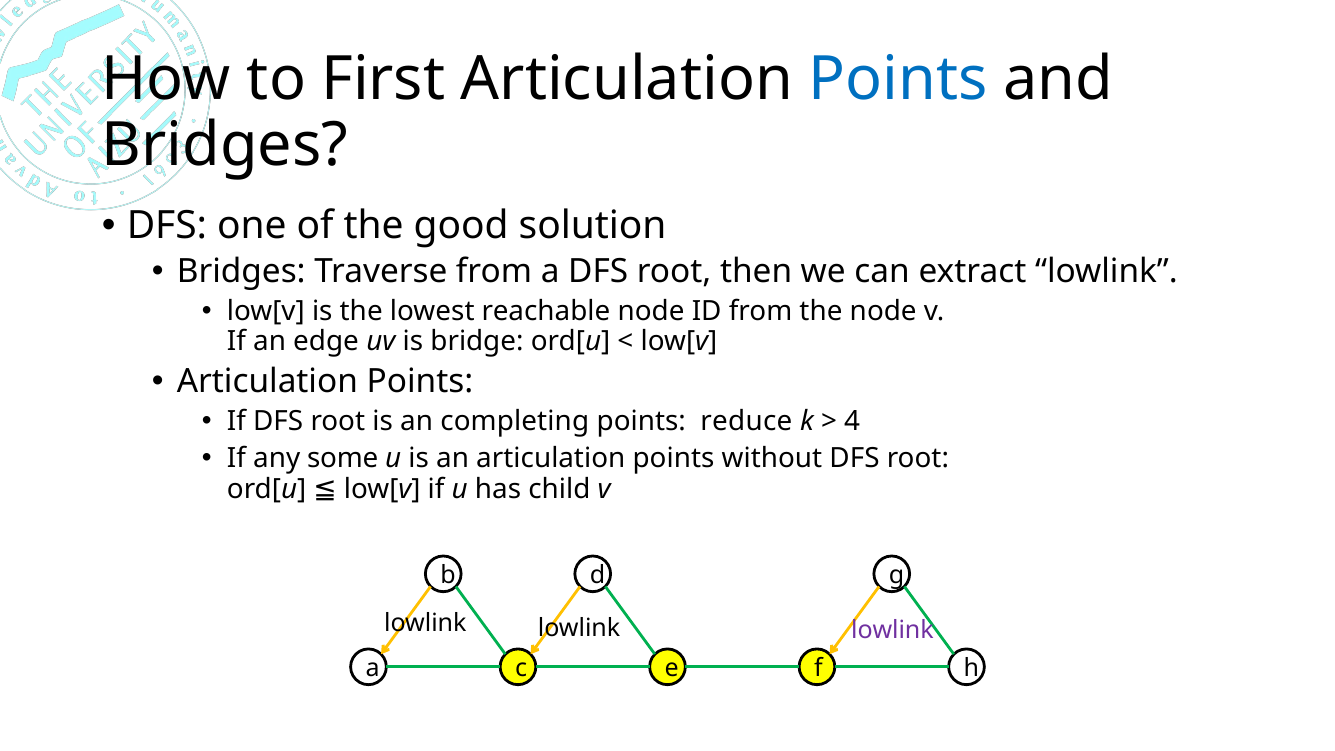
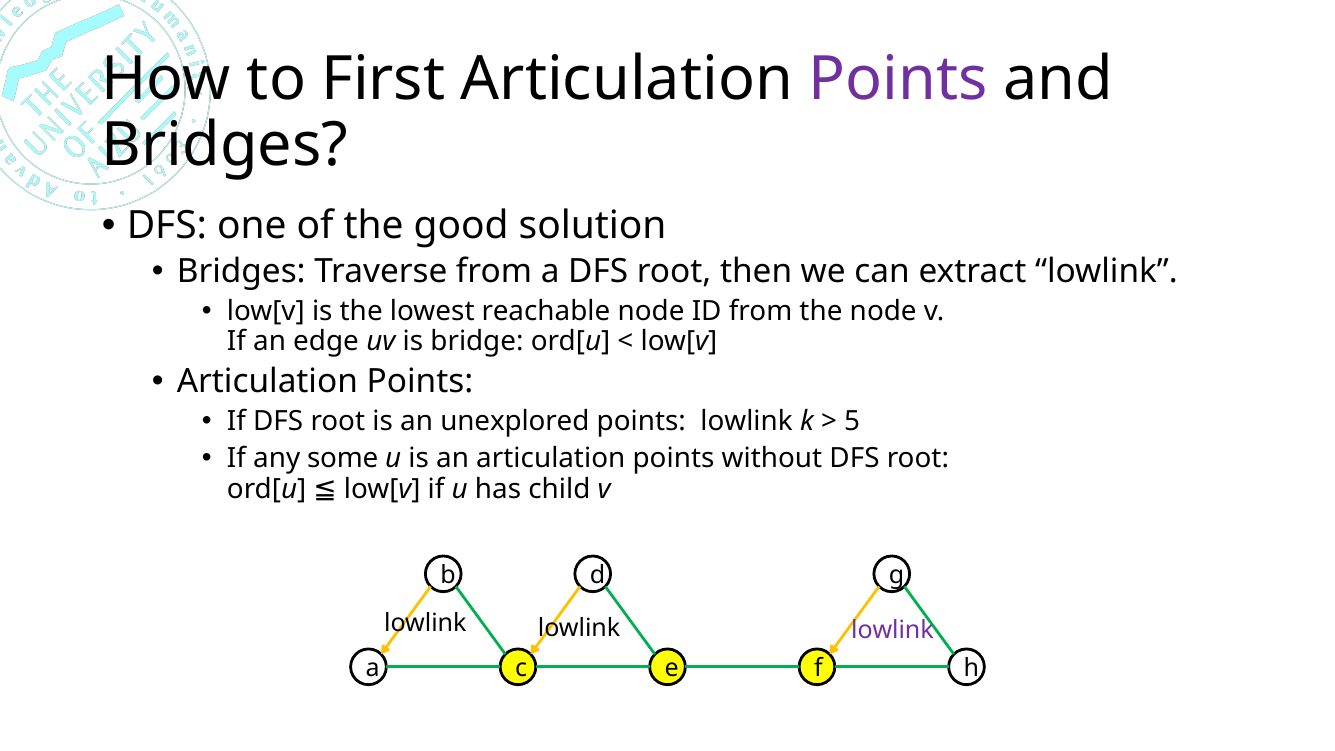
Points at (898, 79) colour: blue -> purple
completing: completing -> unexplored
points reduce: reduce -> lowlink
4: 4 -> 5
